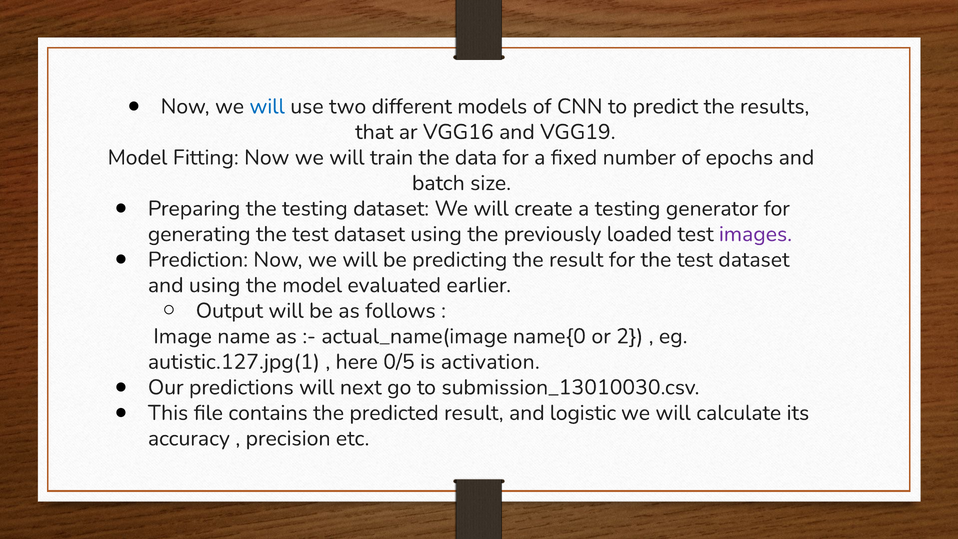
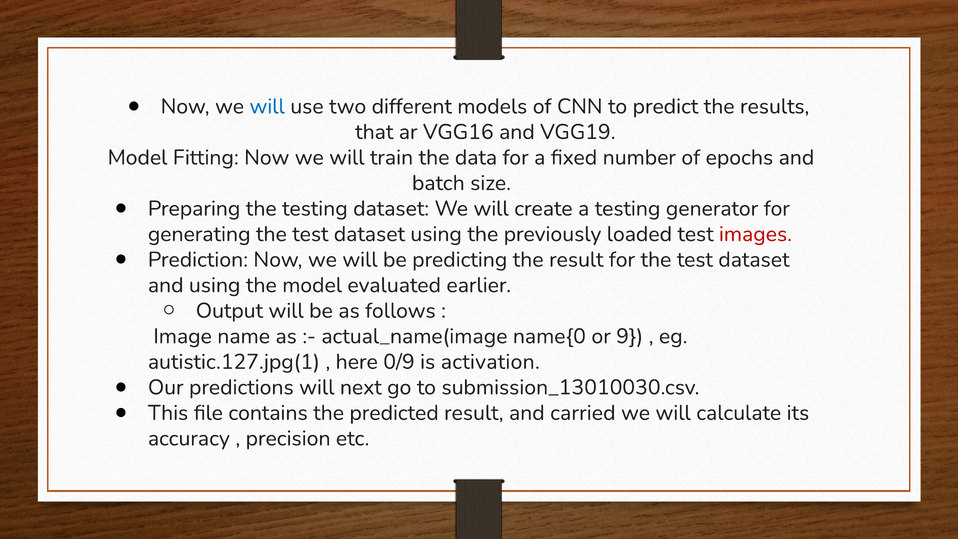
images colour: purple -> red
2: 2 -> 9
0/5: 0/5 -> 0/9
logistic: logistic -> carried
